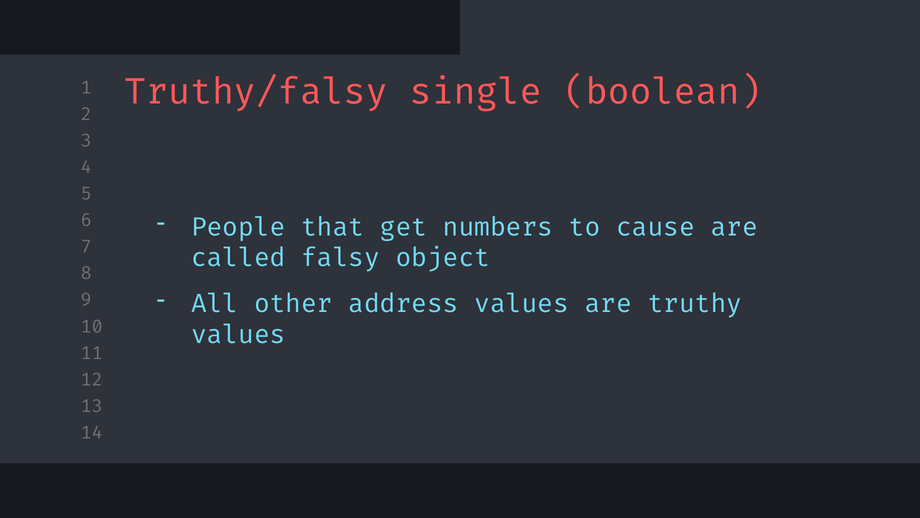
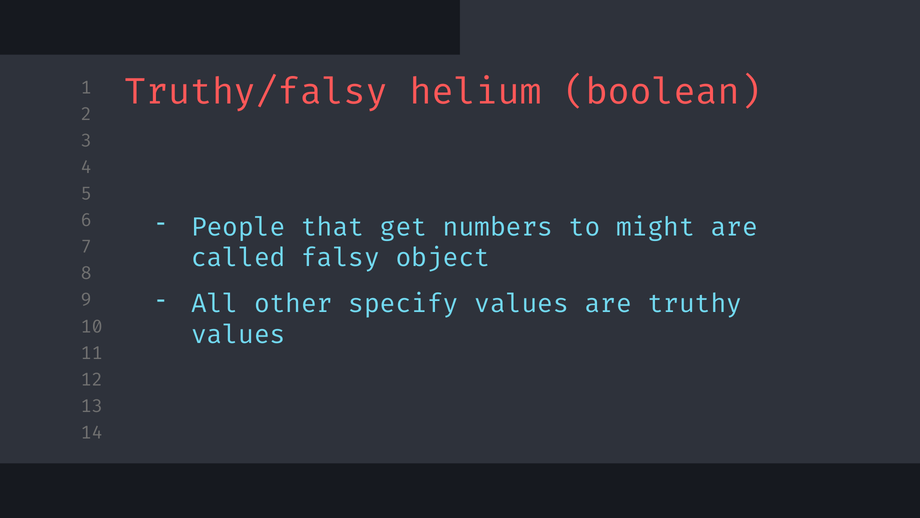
single: single -> helium
cause: cause -> might
address: address -> specify
